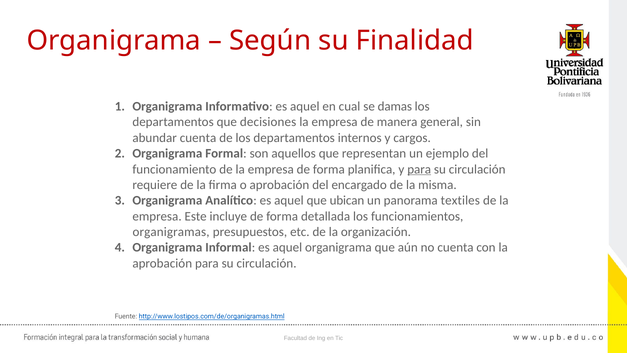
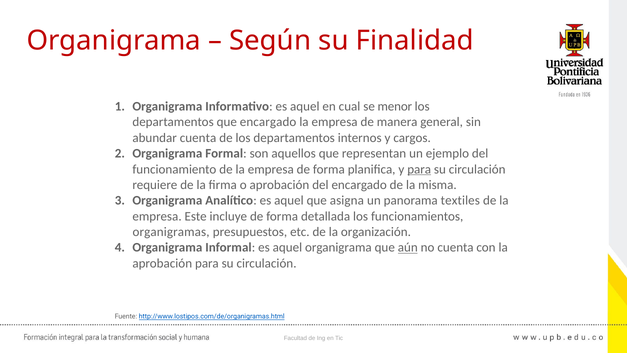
damas: damas -> menor
que decisiones: decisiones -> encargado
ubican: ubican -> asigna
aún underline: none -> present
